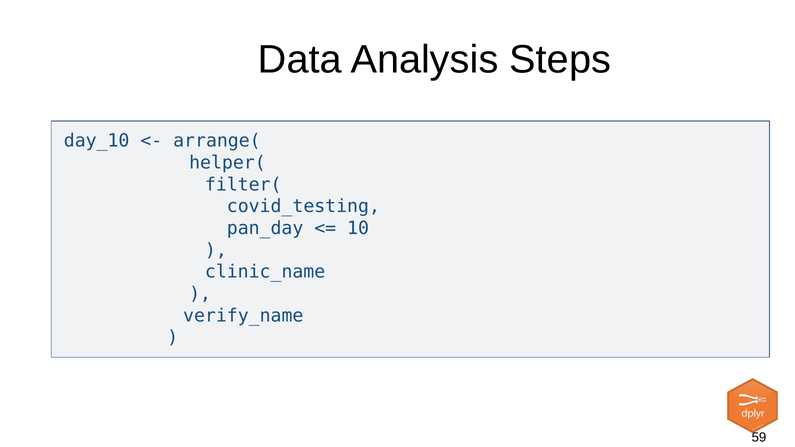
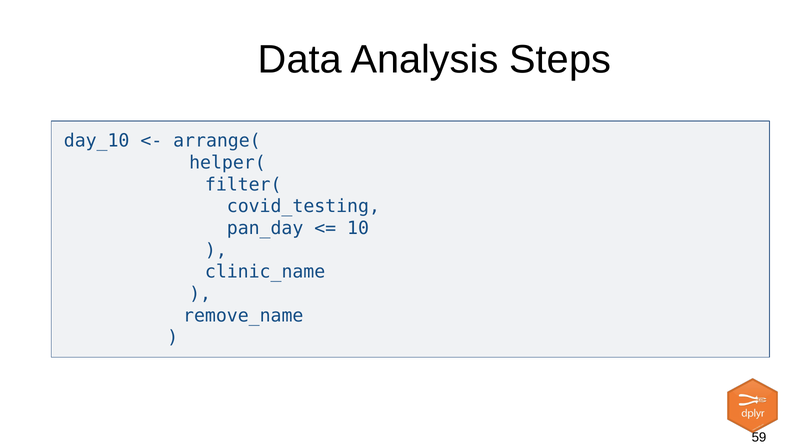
verify_name: verify_name -> remove_name
